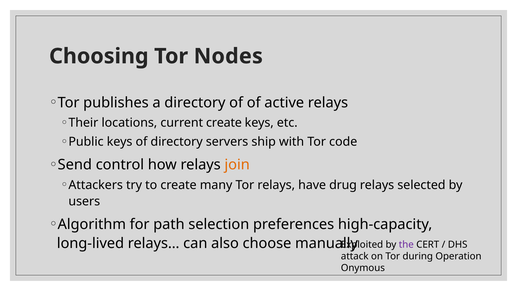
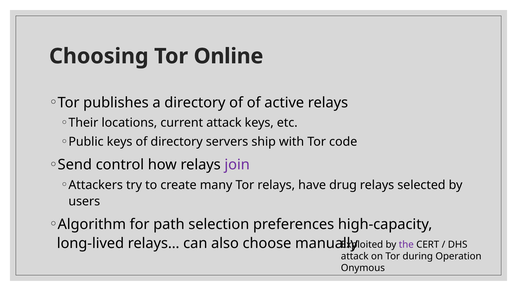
Nodes: Nodes -> Online
current create: create -> attack
join colour: orange -> purple
